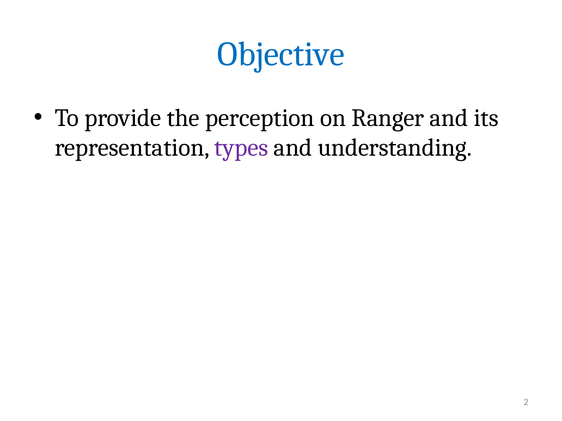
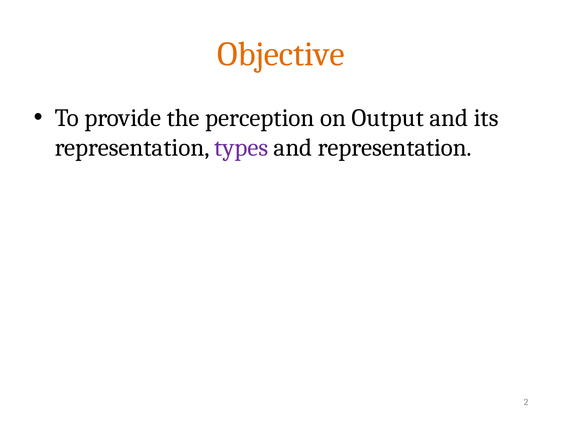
Objective colour: blue -> orange
Ranger: Ranger -> Output
and understanding: understanding -> representation
